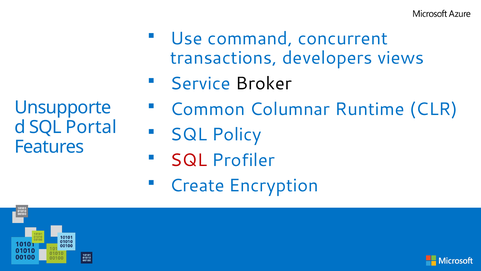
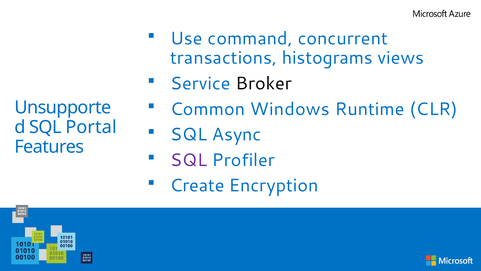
developers: developers -> histograms
Columnar: Columnar -> Windows
Policy: Policy -> Async
SQL at (189, 160) colour: red -> purple
